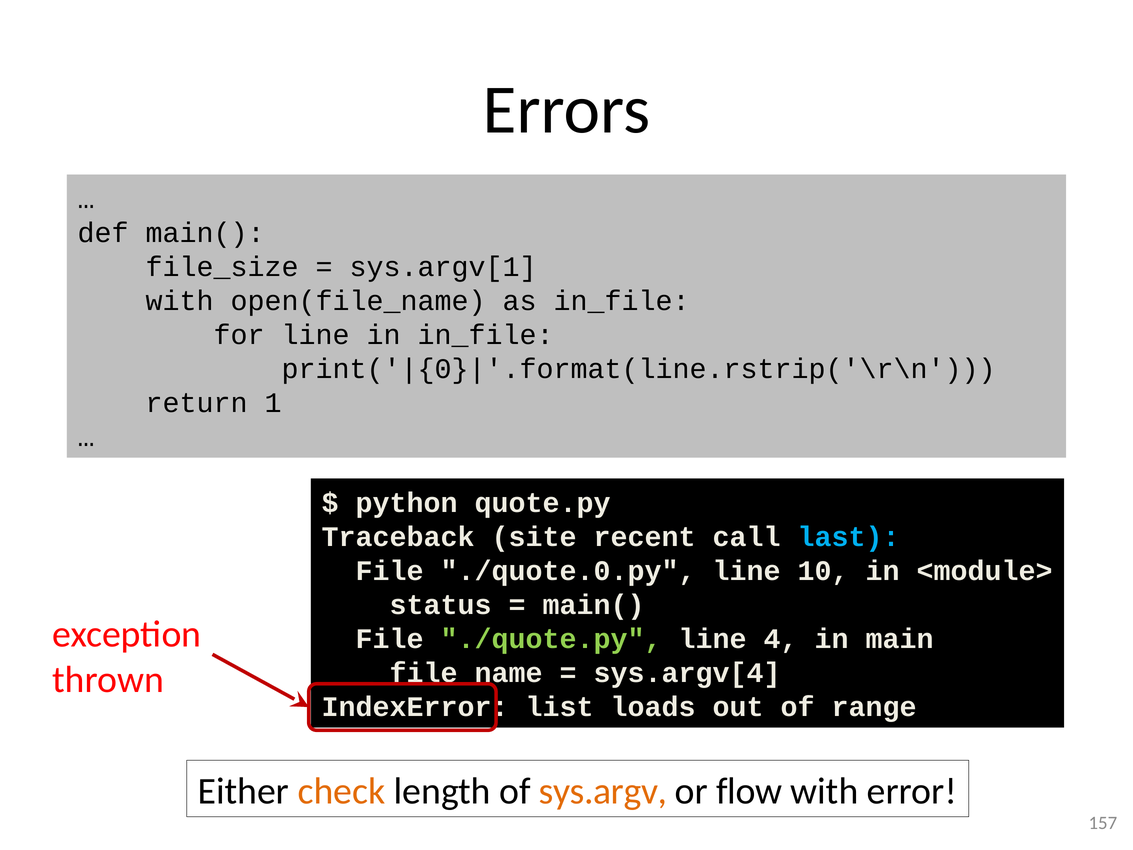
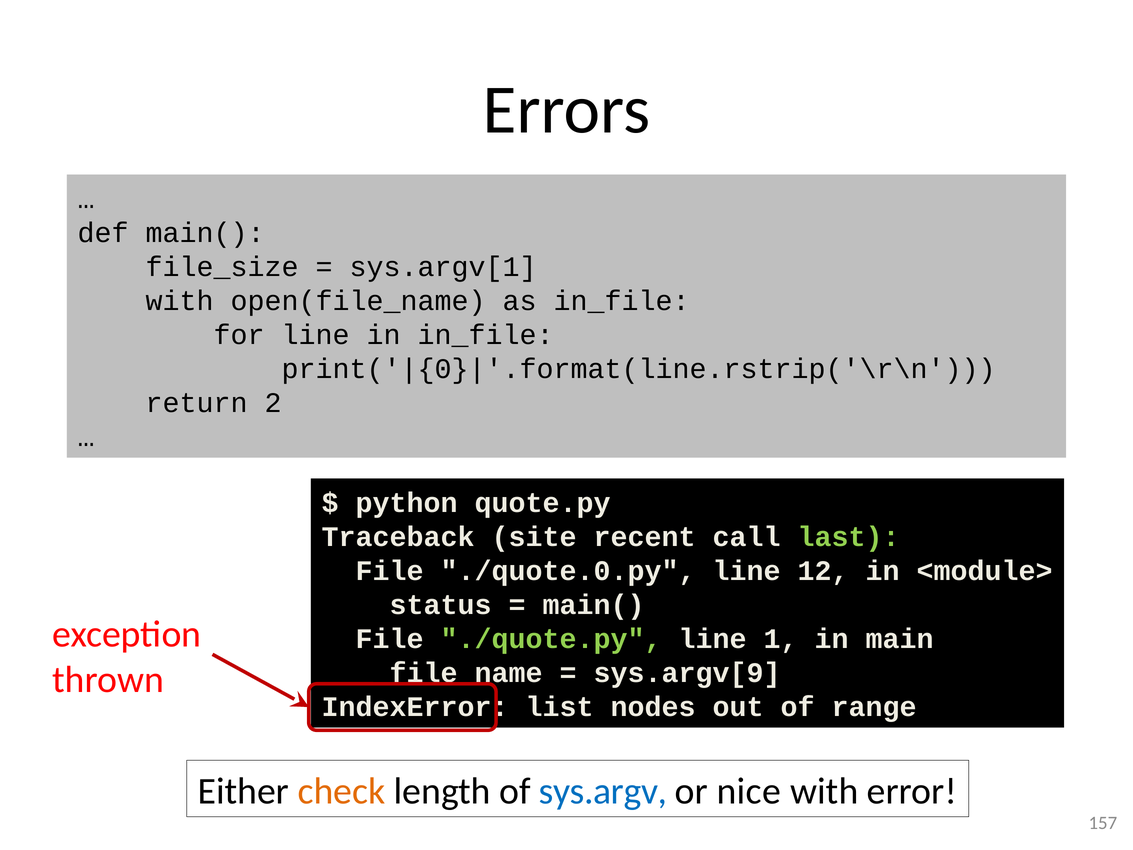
1: 1 -> 2
last colour: light blue -> light green
10: 10 -> 12
4: 4 -> 1
sys.argv[4: sys.argv[4 -> sys.argv[9
loads: loads -> nodes
sys.argv colour: orange -> blue
flow: flow -> nice
